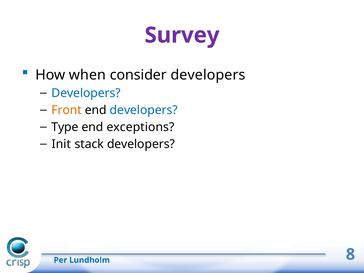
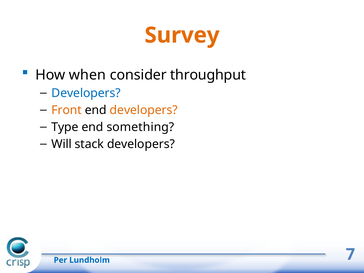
Survey colour: purple -> orange
consider developers: developers -> throughput
developers at (144, 110) colour: blue -> orange
exceptions: exceptions -> something
Init: Init -> Will
8: 8 -> 7
